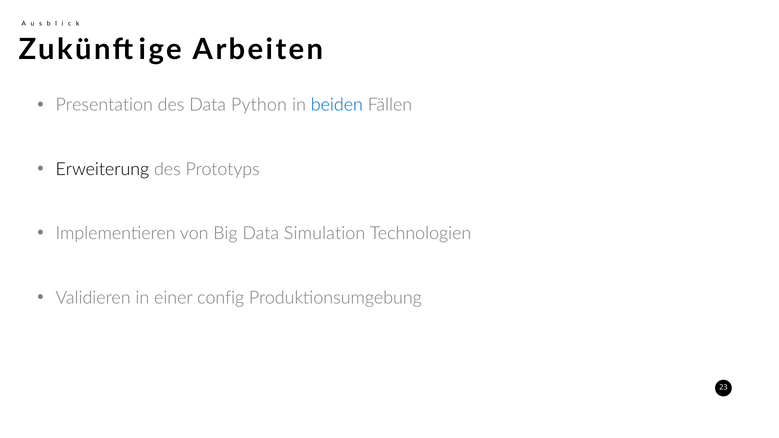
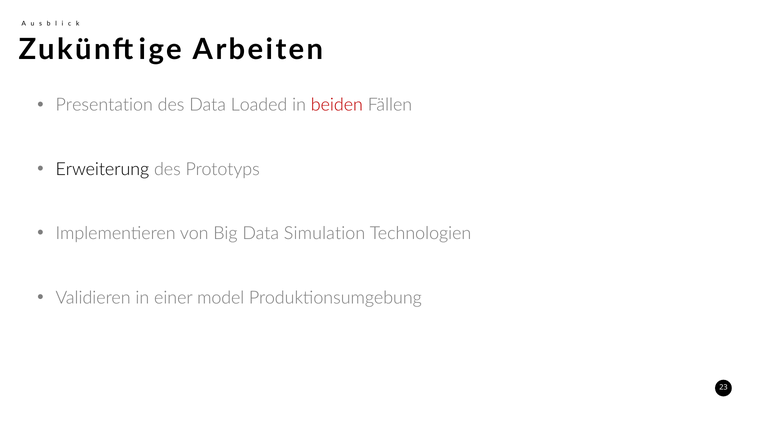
Python: Python -> Loaded
beiden colour: blue -> red
config: config -> model
